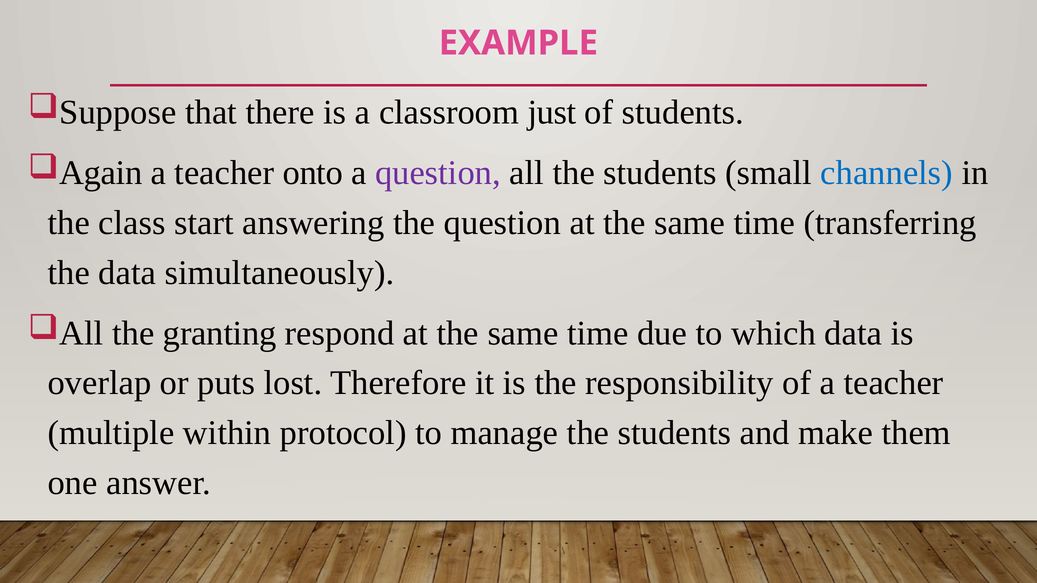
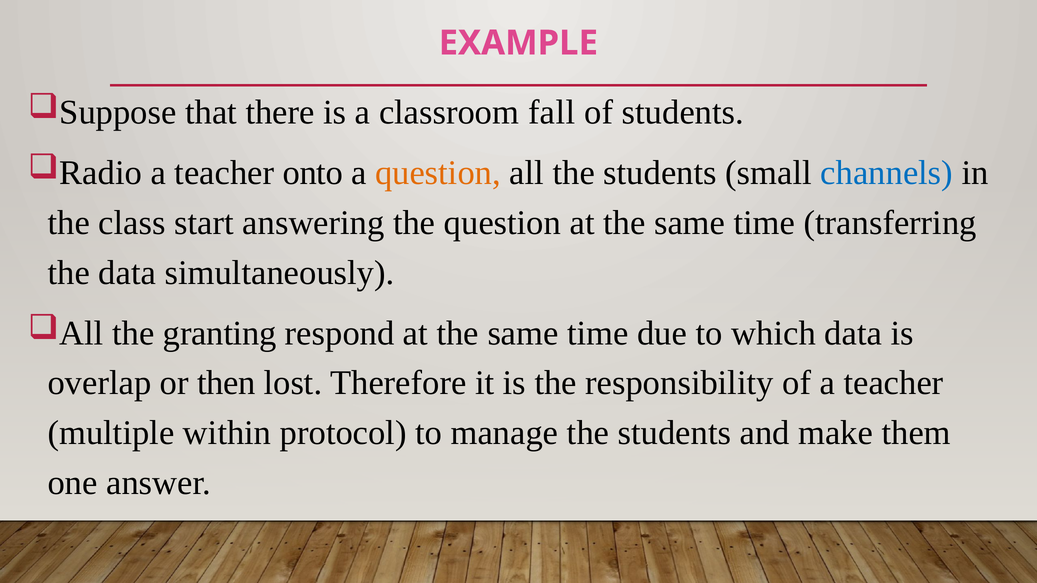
just: just -> fall
Again: Again -> Radio
question at (438, 173) colour: purple -> orange
puts: puts -> then
